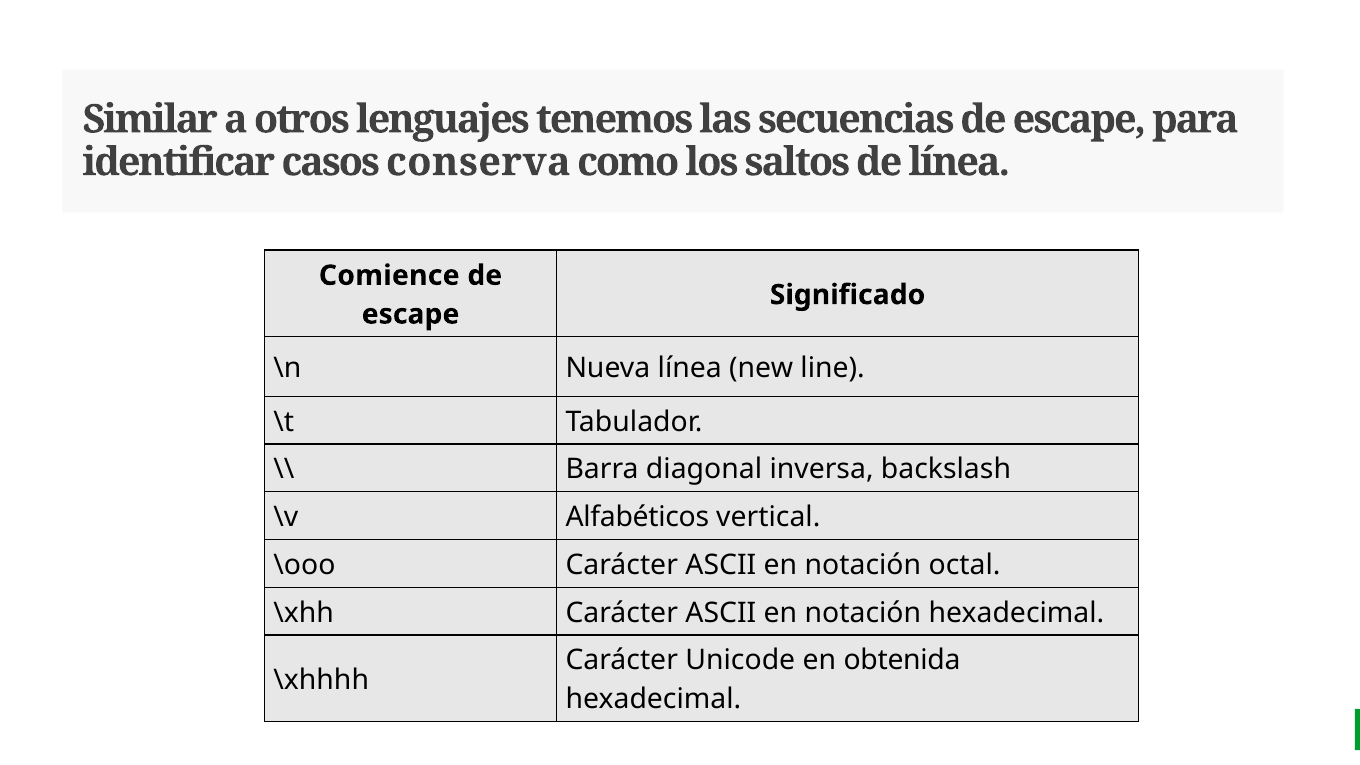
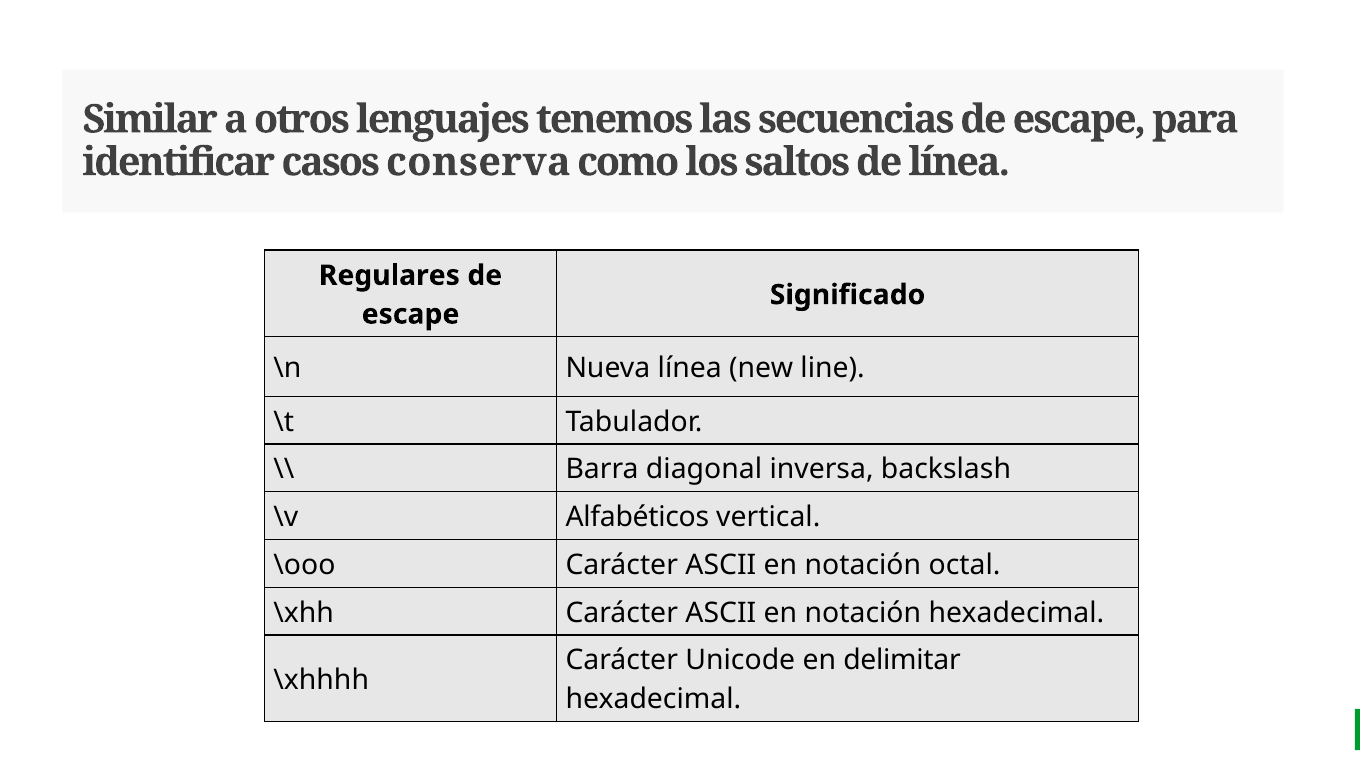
Comience: Comience -> Regulares
obtenida: obtenida -> delimitar
